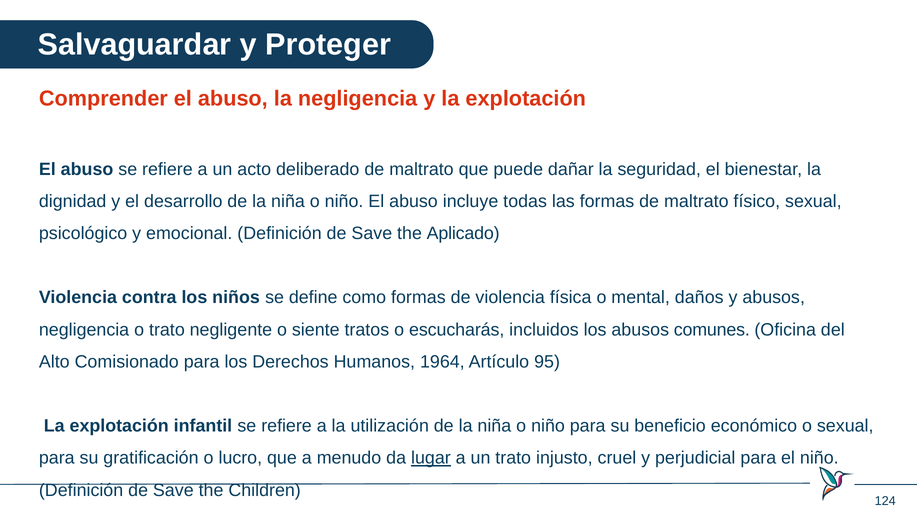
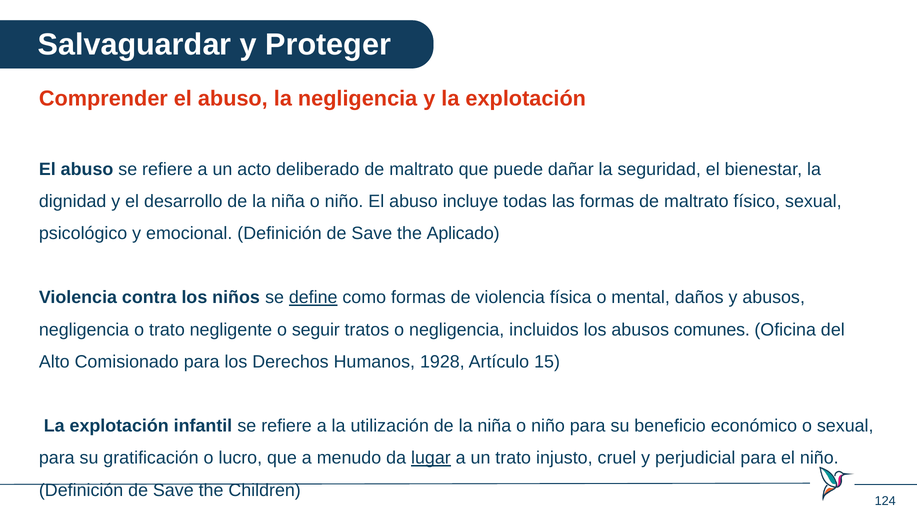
define underline: none -> present
siente: siente -> seguir
o escucharás: escucharás -> negligencia
1964: 1964 -> 1928
95: 95 -> 15
